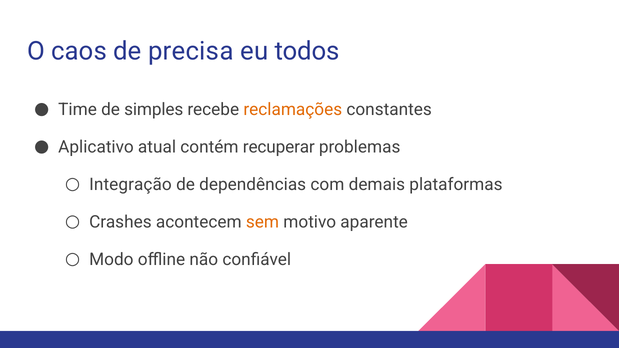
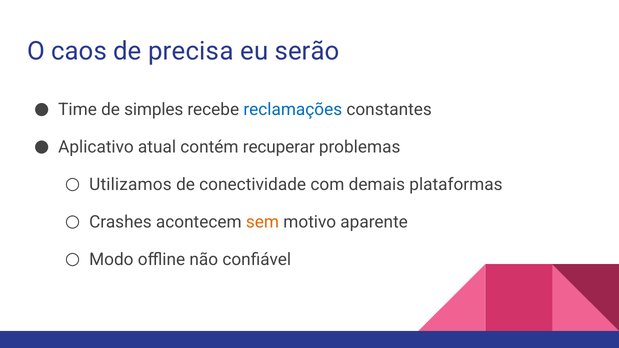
todos: todos -> serão
reclamações colour: orange -> blue
Integração: Integração -> Utilizamos
dependências: dependências -> conectividade
